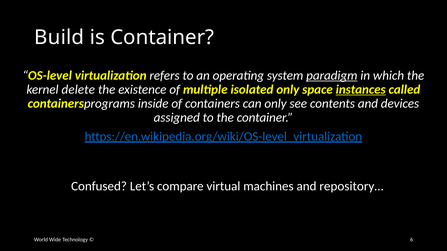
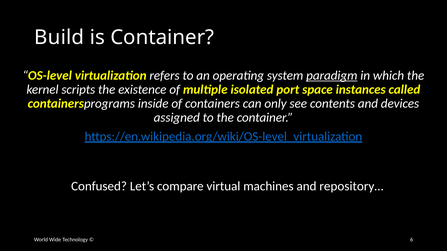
delete: delete -> scripts
isolated only: only -> port
instances underline: present -> none
